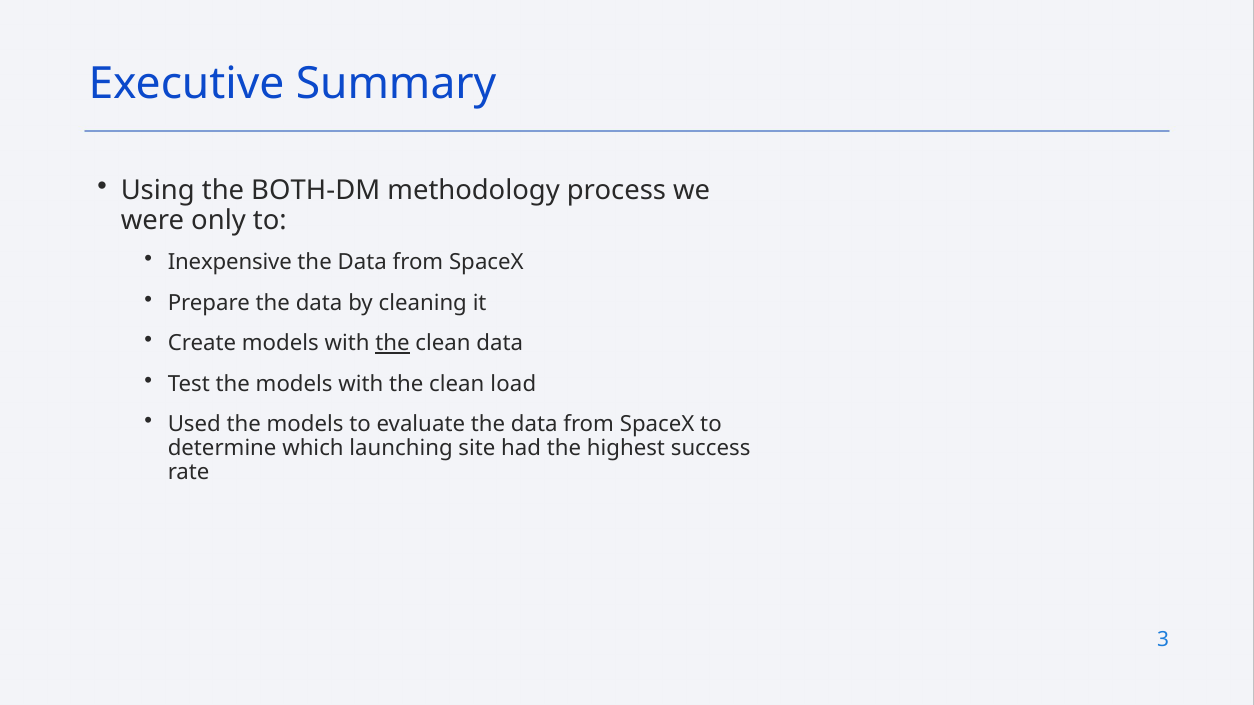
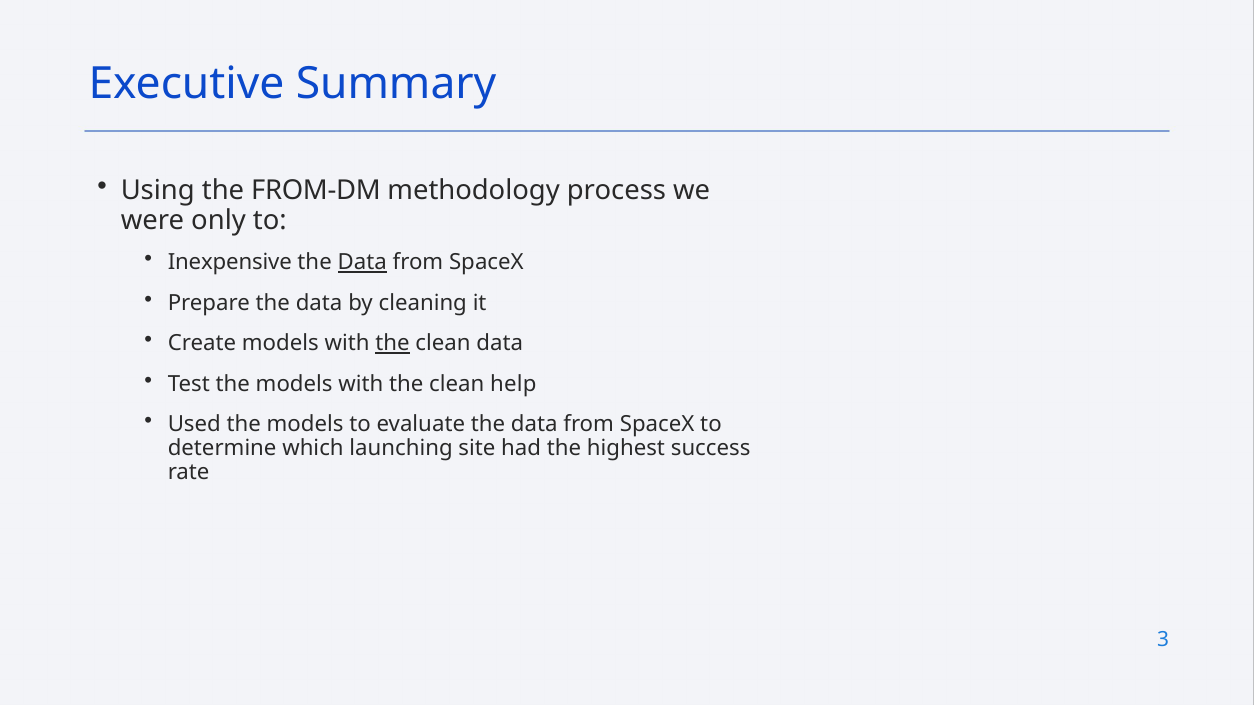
BOTH-DM: BOTH-DM -> FROM-DM
Data at (362, 263) underline: none -> present
load: load -> help
